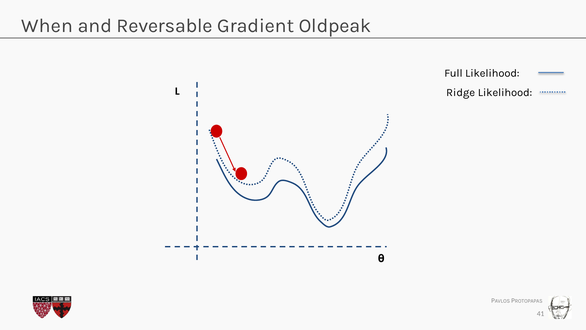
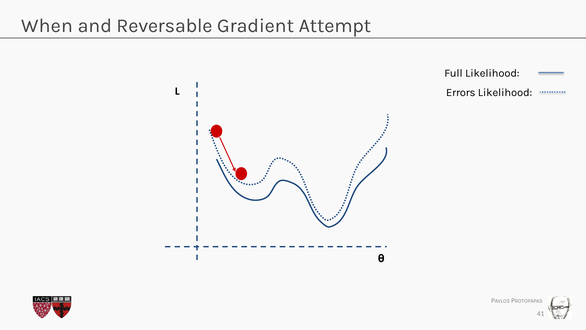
Oldpeak: Oldpeak -> Attempt
Ridge: Ridge -> Errors
